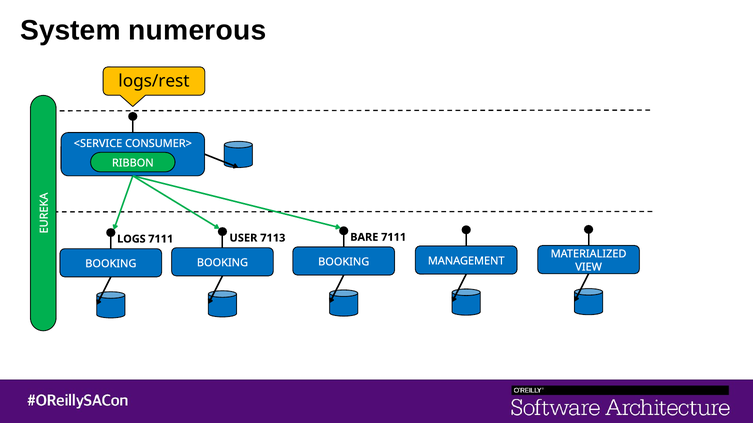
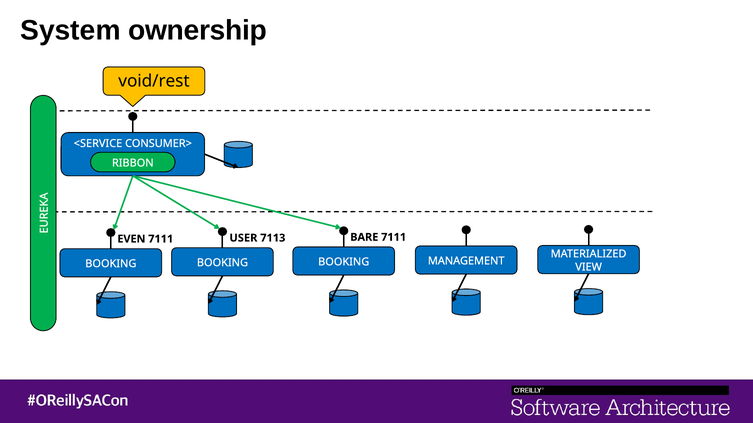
numerous: numerous -> ownership
logs/rest: logs/rest -> void/rest
LOGS: LOGS -> EVEN
